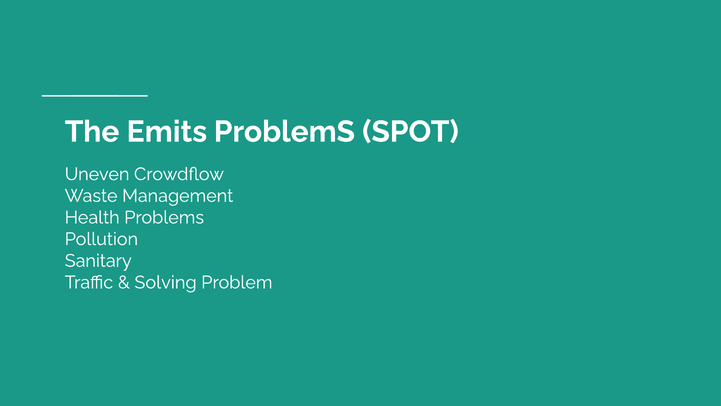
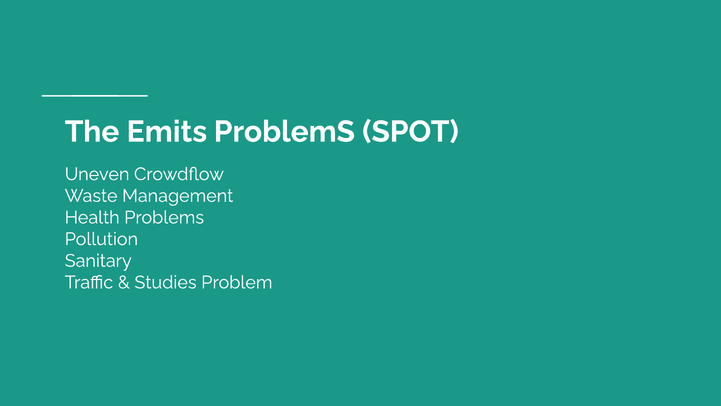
Solving: Solving -> Studies
